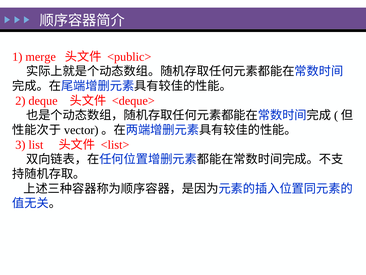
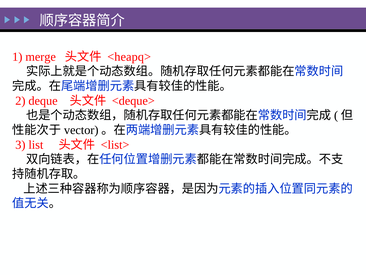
<public>: <public> -> <heapq>
